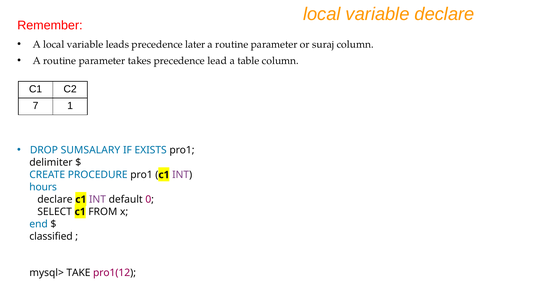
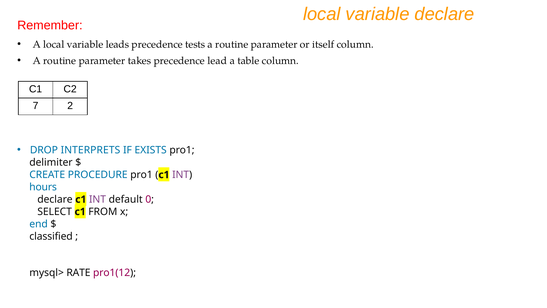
later: later -> tests
suraj: suraj -> itself
1: 1 -> 2
SUMSALARY: SUMSALARY -> INTERPRETS
TAKE: TAKE -> RATE
